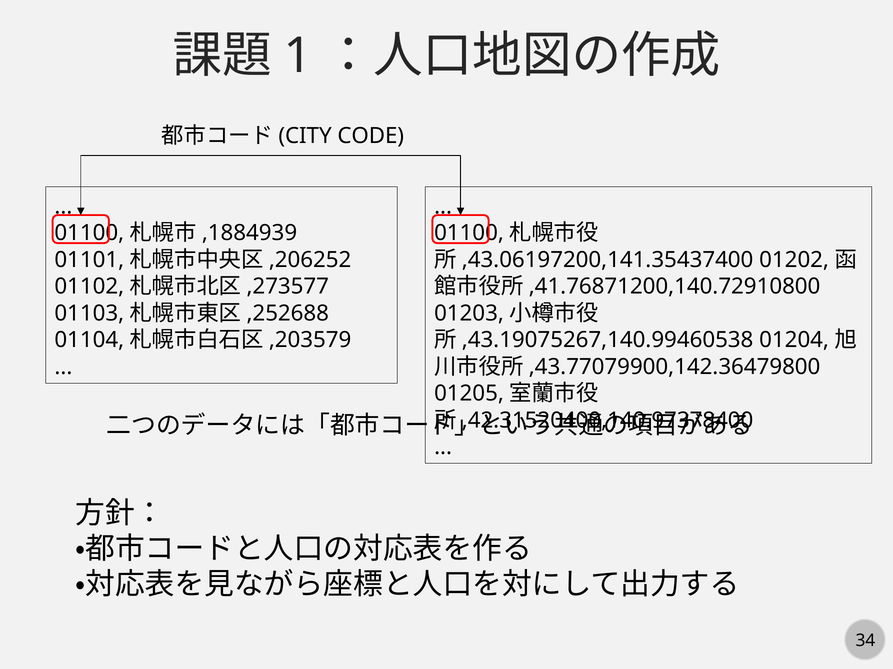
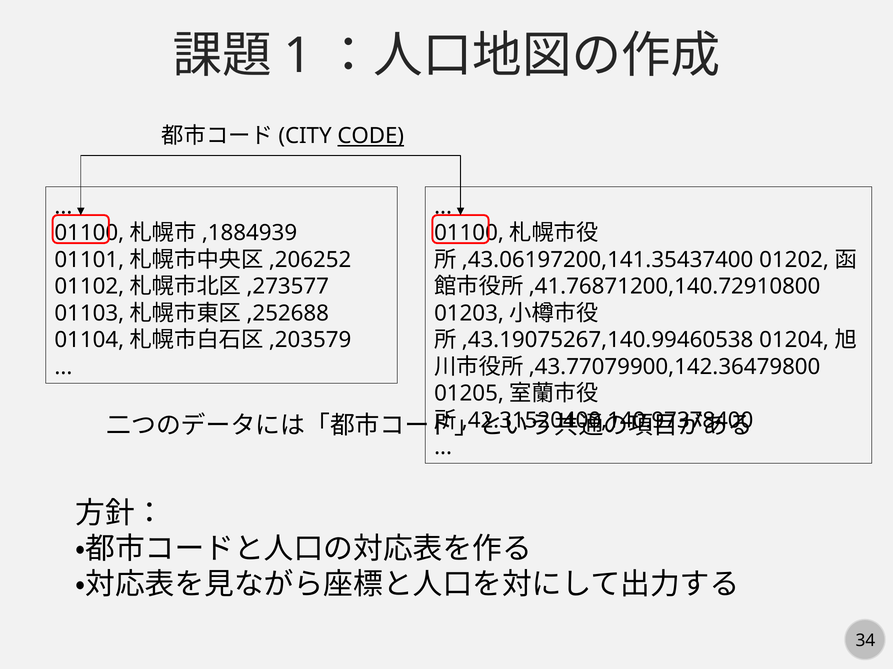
CODE underline: none -> present
